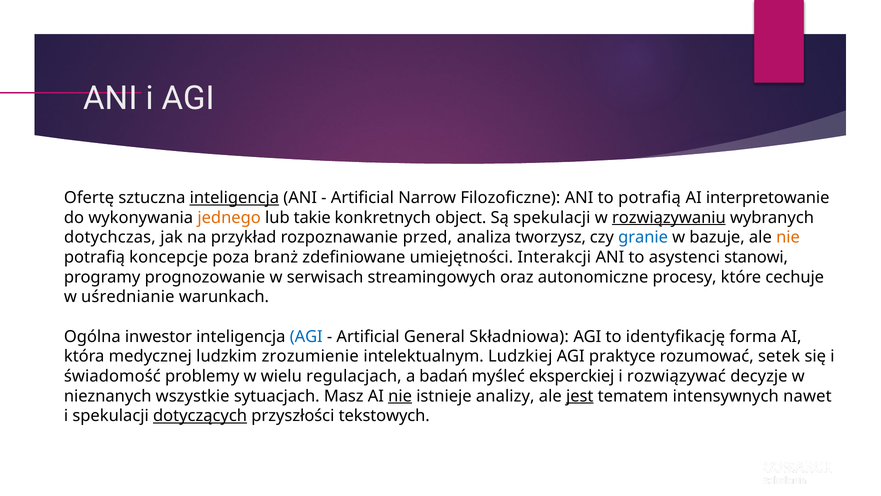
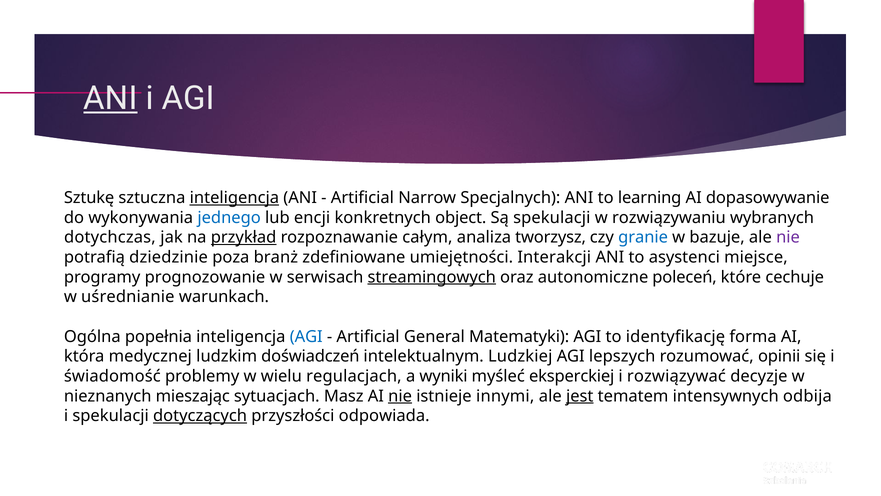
ANI at (110, 98) underline: none -> present
Ofertę: Ofertę -> Sztukę
Filozoficzne: Filozoficzne -> Specjalnych
to potrafią: potrafią -> learning
interpretowanie: interpretowanie -> dopasowywanie
jednego colour: orange -> blue
takie: takie -> encji
rozwiązywaniu underline: present -> none
przykład underline: none -> present
przed: przed -> całym
nie at (788, 237) colour: orange -> purple
koncepcje: koncepcje -> dziedzinie
stanowi: stanowi -> miejsce
streamingowych underline: none -> present
procesy: procesy -> poleceń
inwestor: inwestor -> popełnia
Składniowa: Składniowa -> Matematyki
zrozumienie: zrozumienie -> doświadczeń
praktyce: praktyce -> lepszych
setek: setek -> opinii
badań: badań -> wyniki
wszystkie: wszystkie -> mieszając
analizy: analizy -> innymi
nawet: nawet -> odbija
tekstowych: tekstowych -> odpowiada
